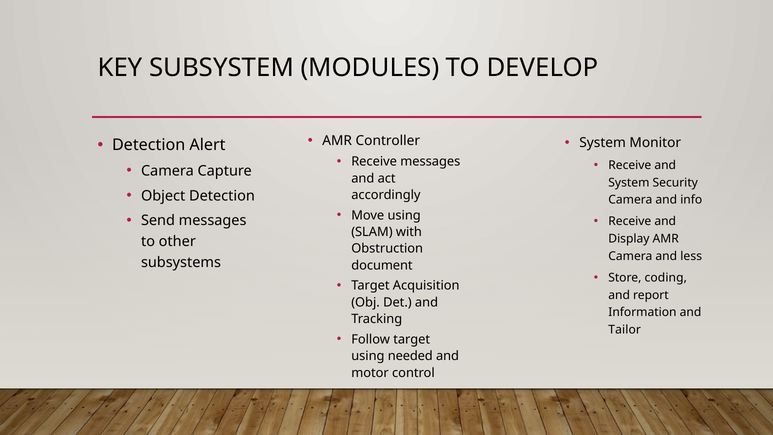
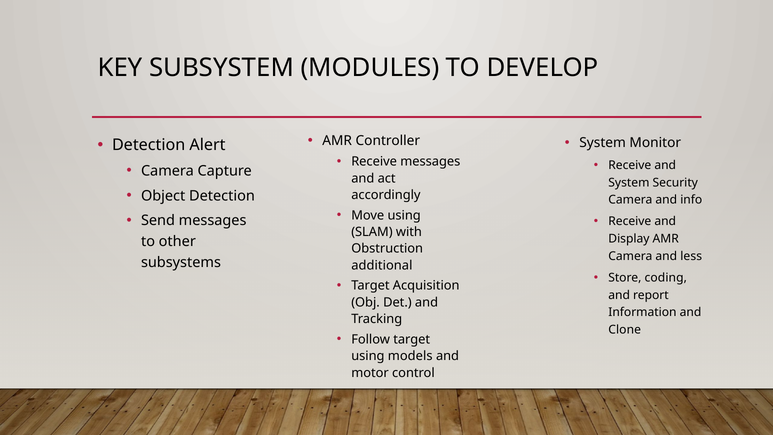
document: document -> additional
Tailor: Tailor -> Clone
needed: needed -> models
